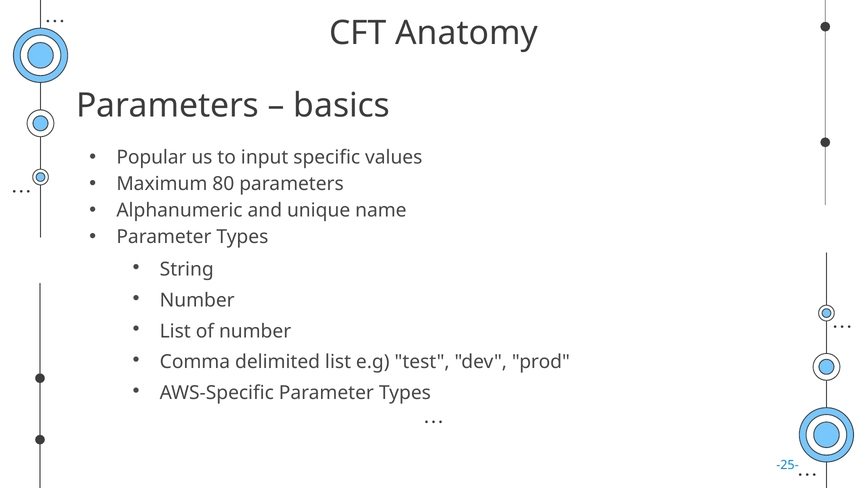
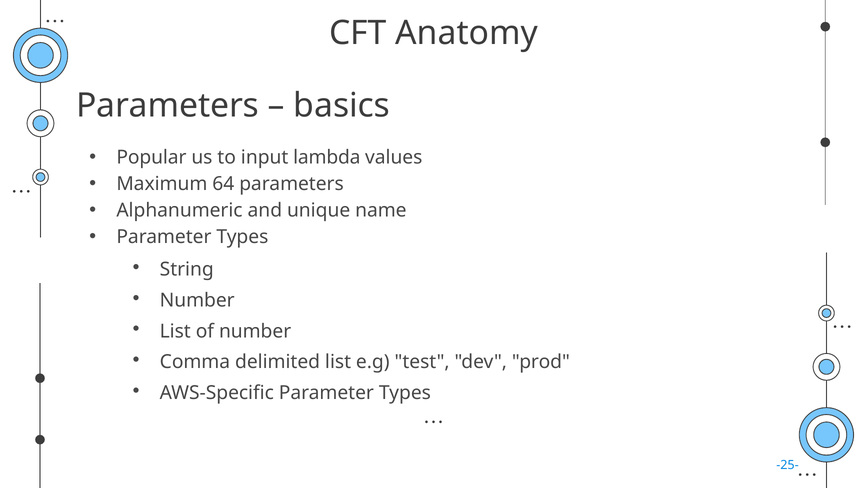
specific: specific -> lambda
80: 80 -> 64
